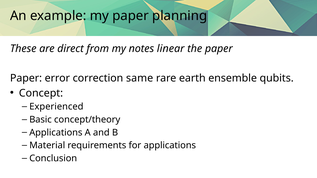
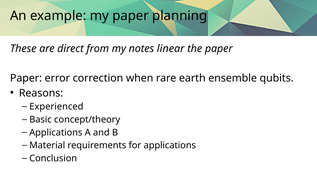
same: same -> when
Concept: Concept -> Reasons
